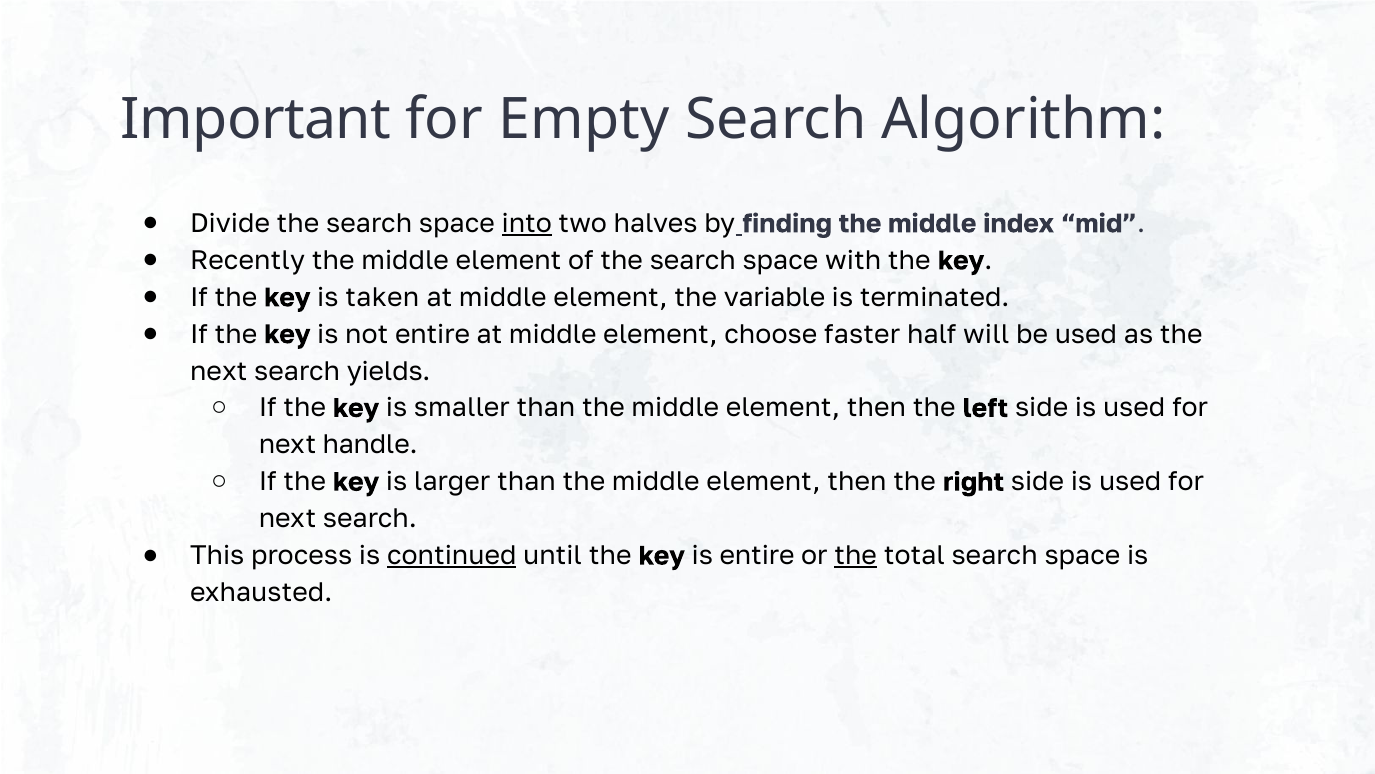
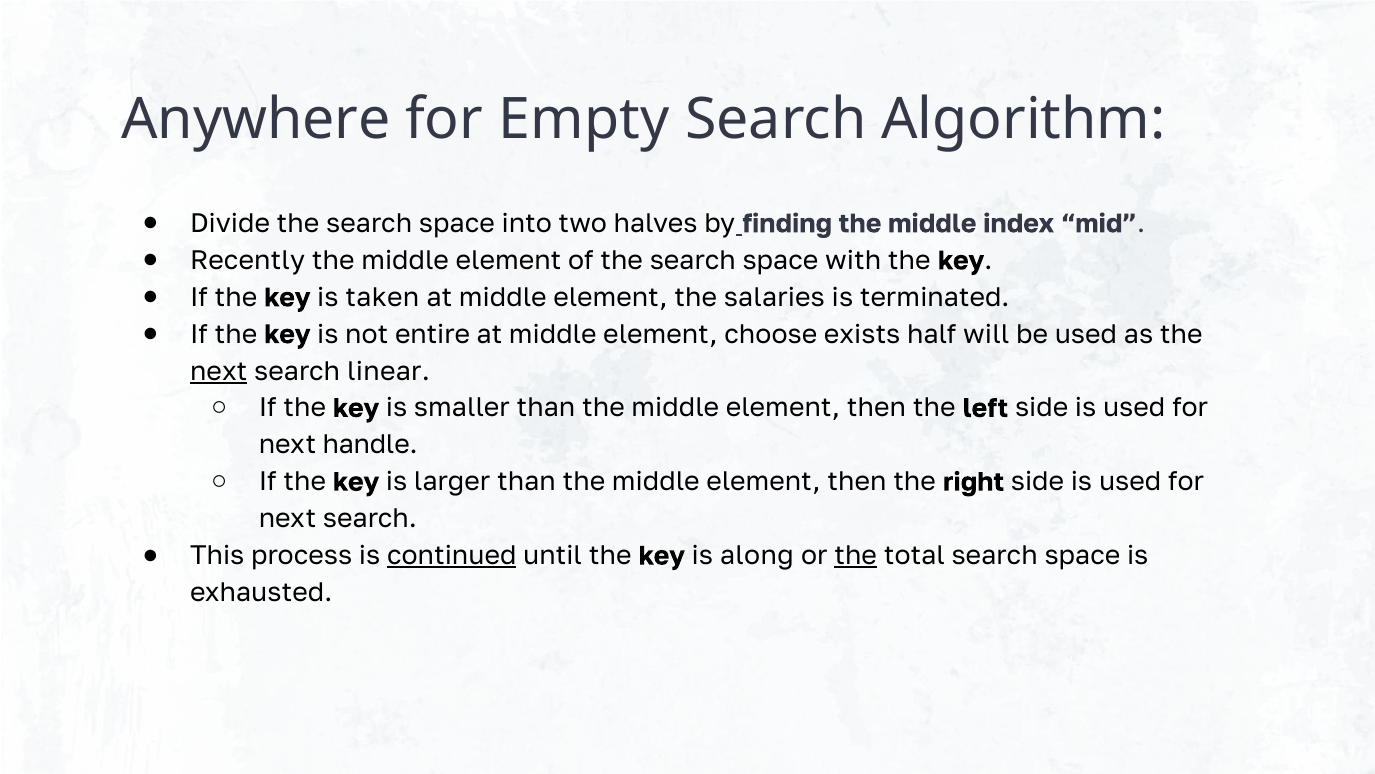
Important: Important -> Anywhere
into underline: present -> none
variable: variable -> salaries
faster: faster -> exists
next at (219, 371) underline: none -> present
yields: yields -> linear
is entire: entire -> along
